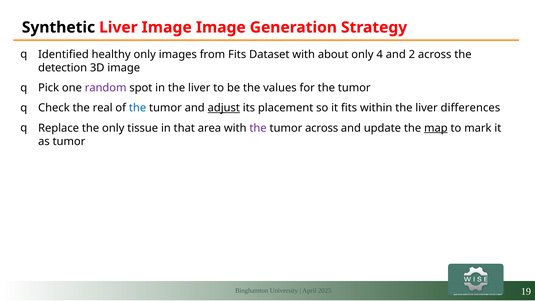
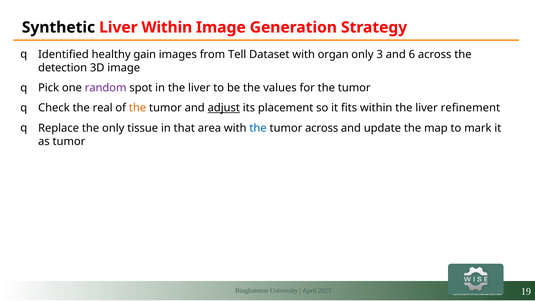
Liver Image: Image -> Within
healthy only: only -> gain
from Fits: Fits -> Tell
about: about -> organ
4: 4 -> 3
2: 2 -> 6
the at (138, 108) colour: blue -> orange
differences: differences -> refinement
the at (258, 128) colour: purple -> blue
map underline: present -> none
